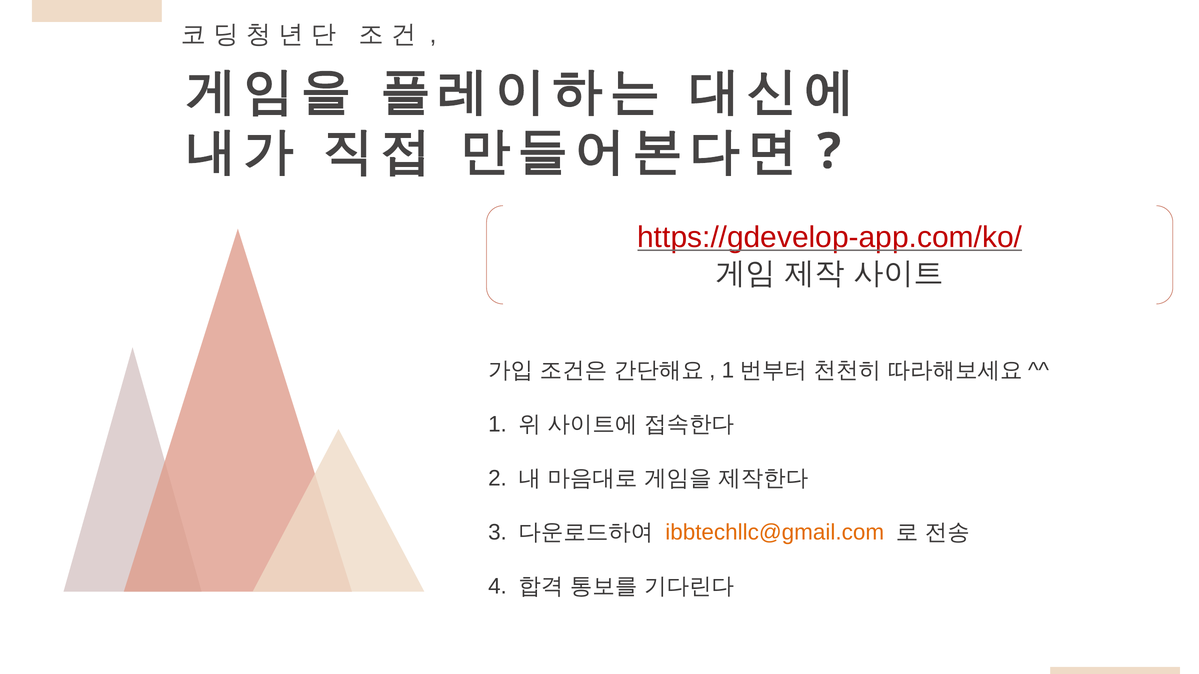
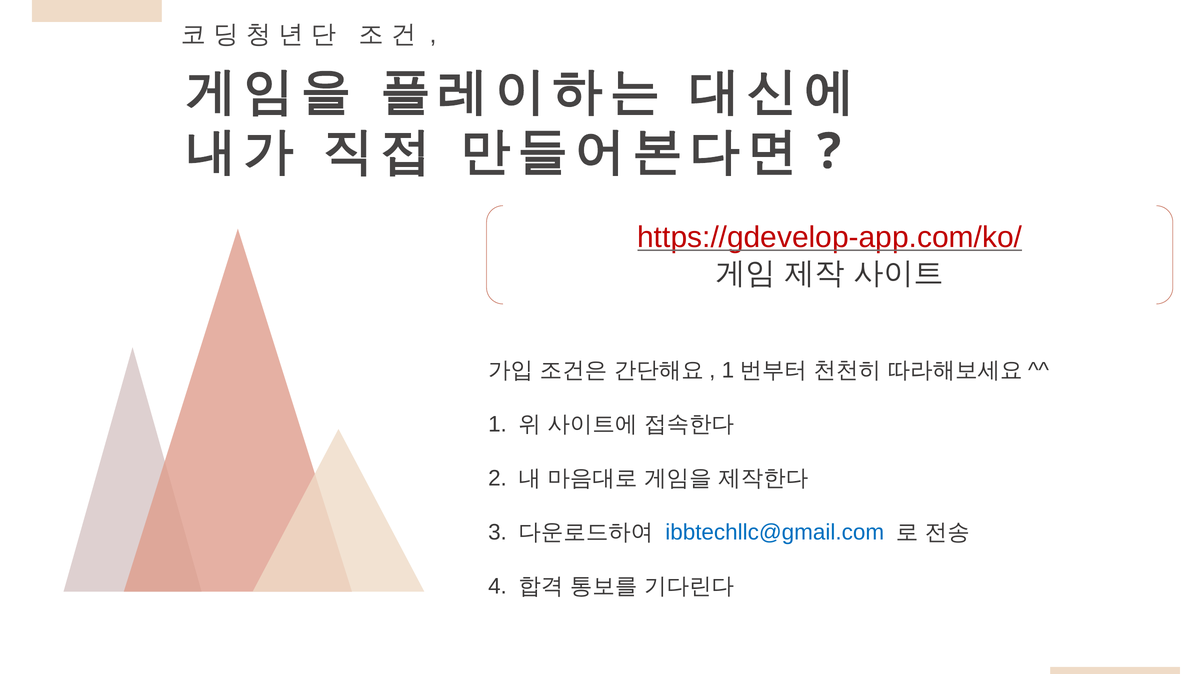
ibbtechllc@gmail.com colour: orange -> blue
